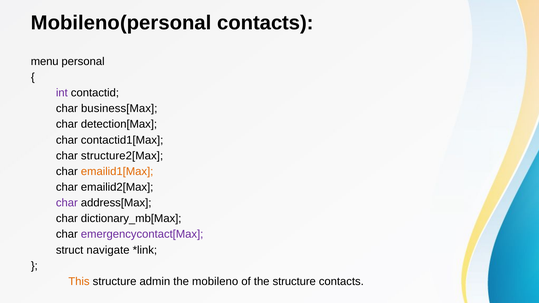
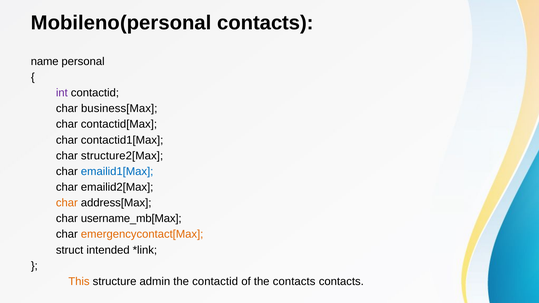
menu: menu -> name
detection[Max: detection[Max -> contactid[Max
emailid1[Max colour: orange -> blue
char at (67, 203) colour: purple -> orange
dictionary_mb[Max: dictionary_mb[Max -> username_mb[Max
emergencycontact[Max colour: purple -> orange
navigate: navigate -> intended
the mobileno: mobileno -> contactid
the structure: structure -> contacts
